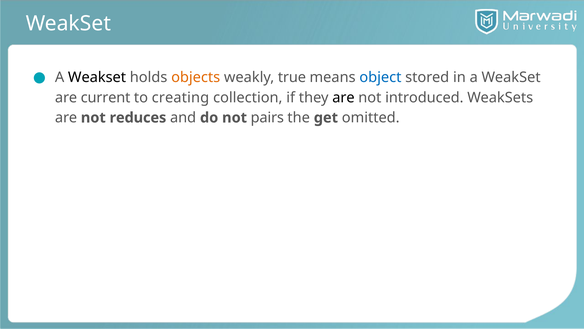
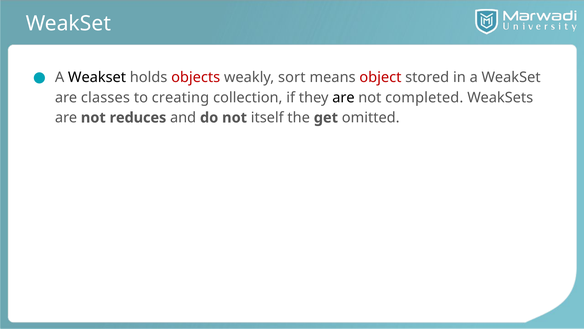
objects colour: orange -> red
true: true -> sort
object colour: blue -> red
current: current -> classes
introduced: introduced -> completed
pairs: pairs -> itself
